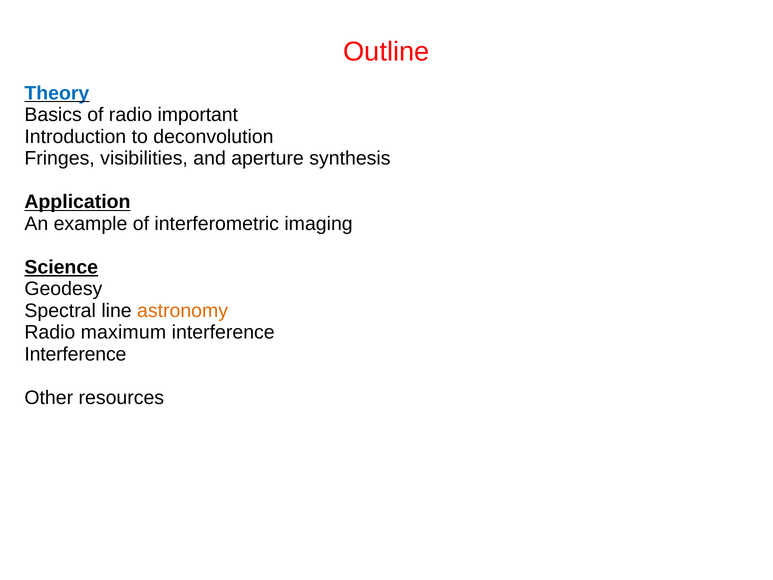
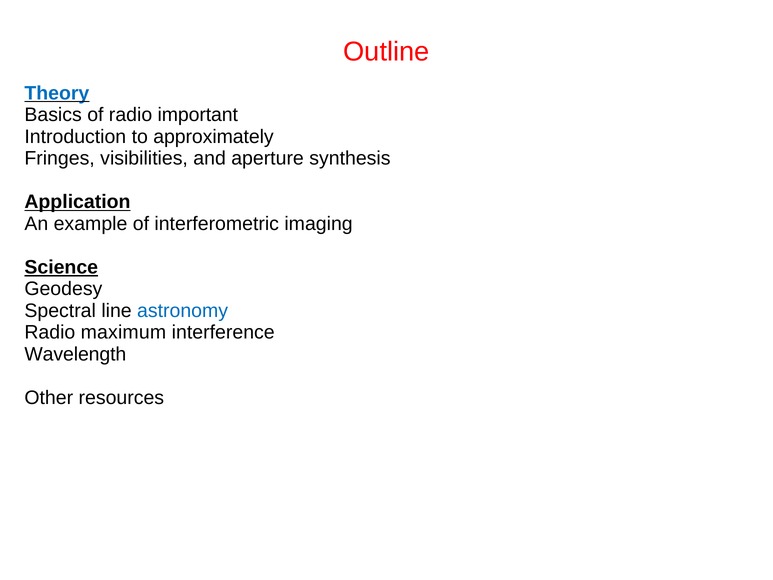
deconvolution: deconvolution -> approximately
astronomy colour: orange -> blue
Interference at (75, 354): Interference -> Wavelength
